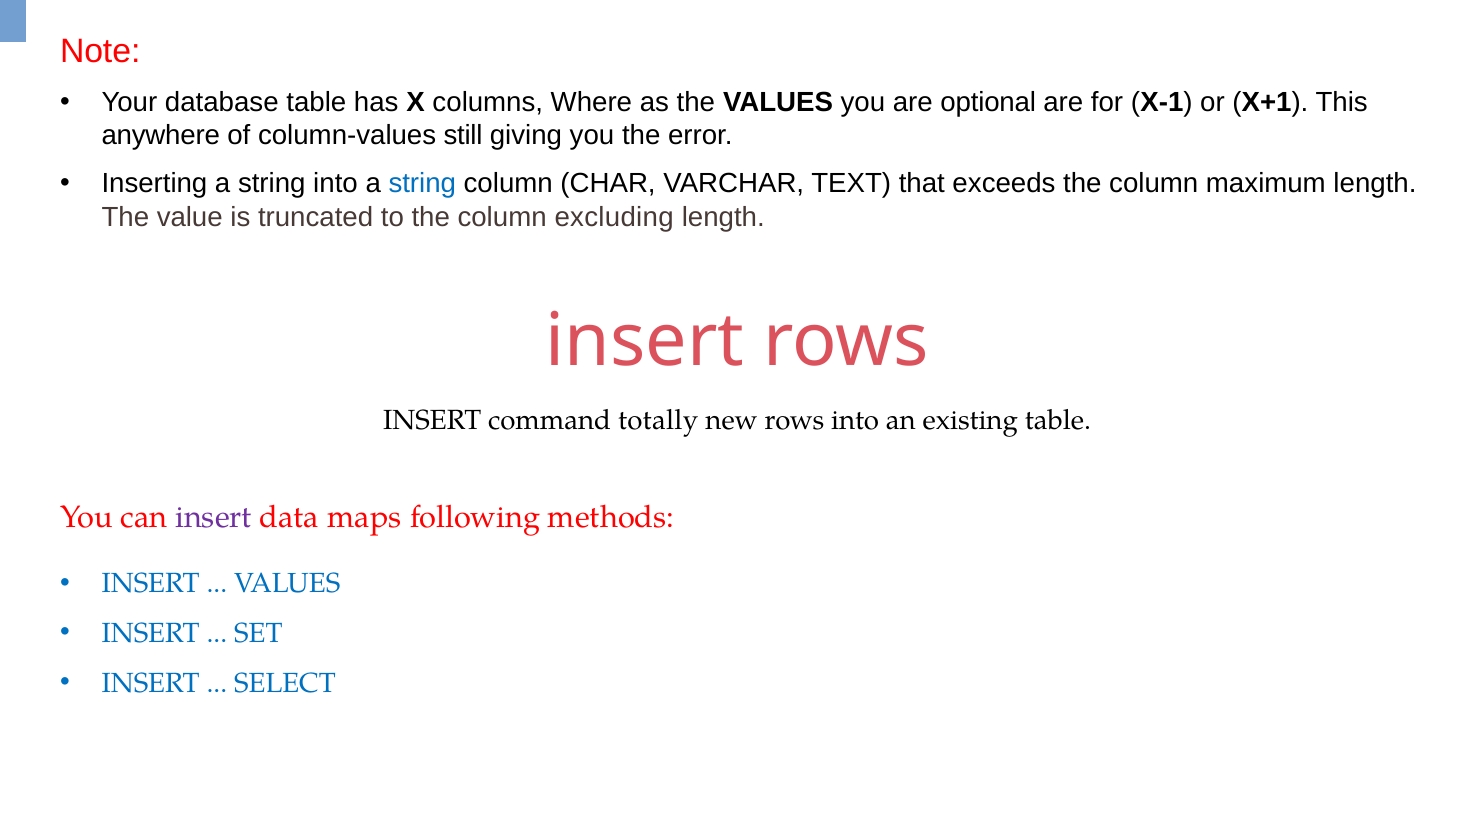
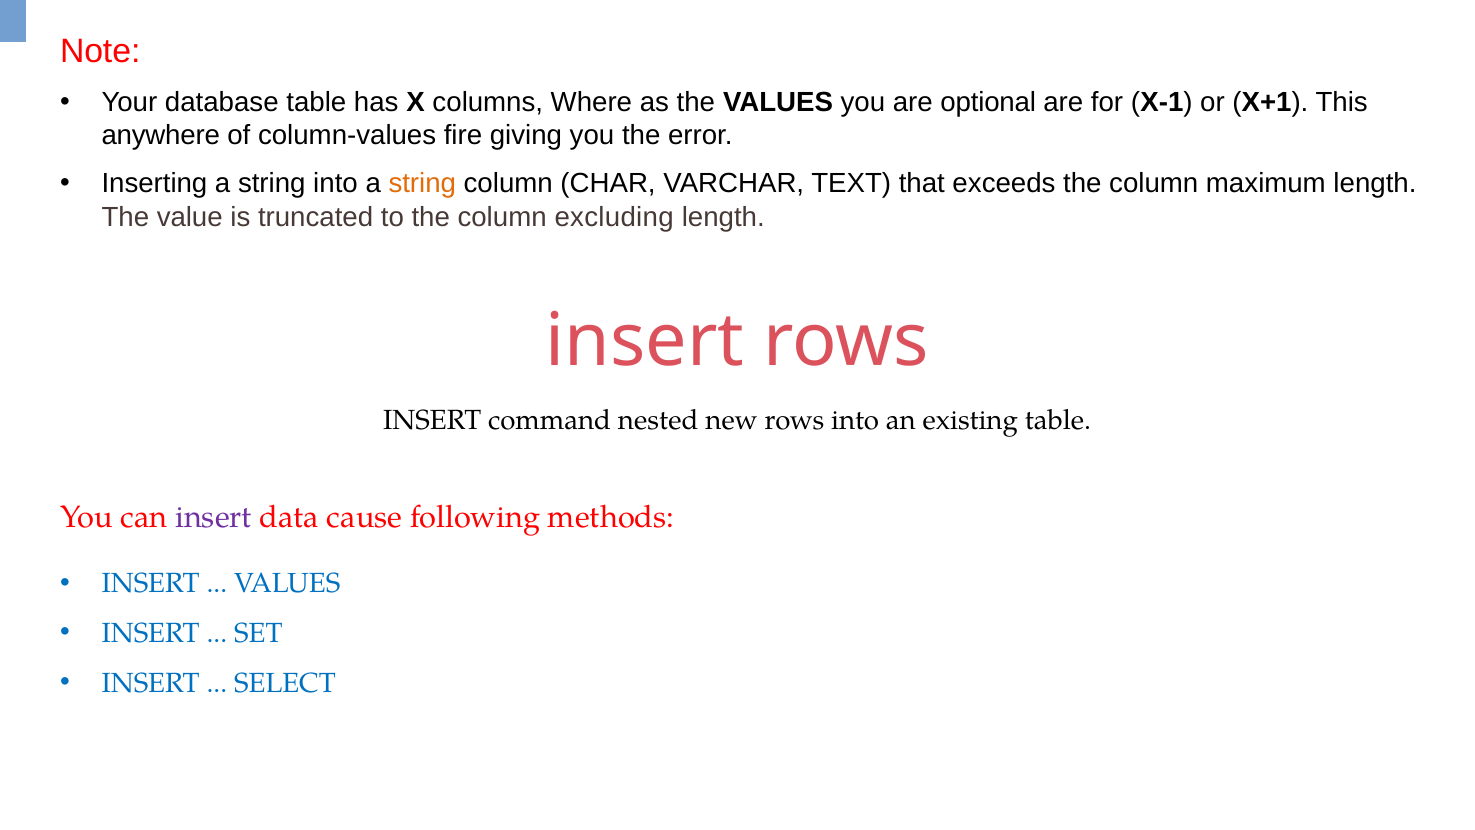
still: still -> fire
string at (422, 184) colour: blue -> orange
totally: totally -> nested
maps: maps -> cause
